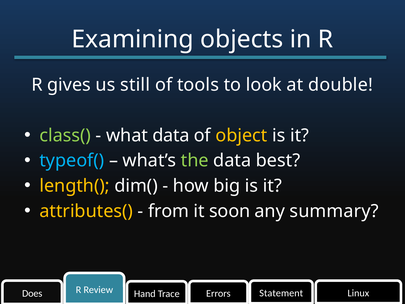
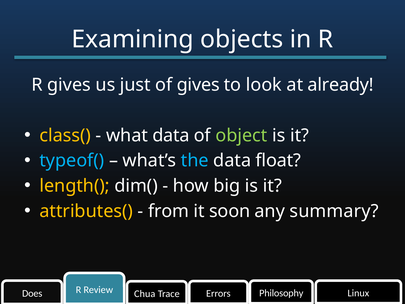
still: still -> just
of tools: tools -> gives
double: double -> already
class( colour: light green -> yellow
object colour: yellow -> light green
the colour: light green -> light blue
best: best -> float
Hand: Hand -> Chua
Statement: Statement -> Philosophy
